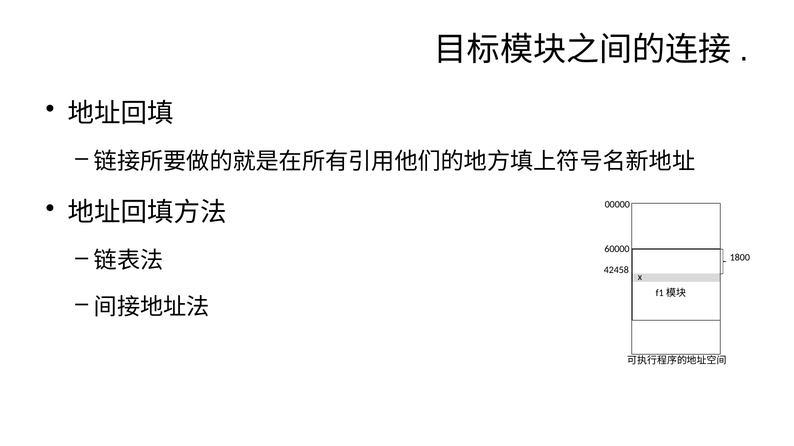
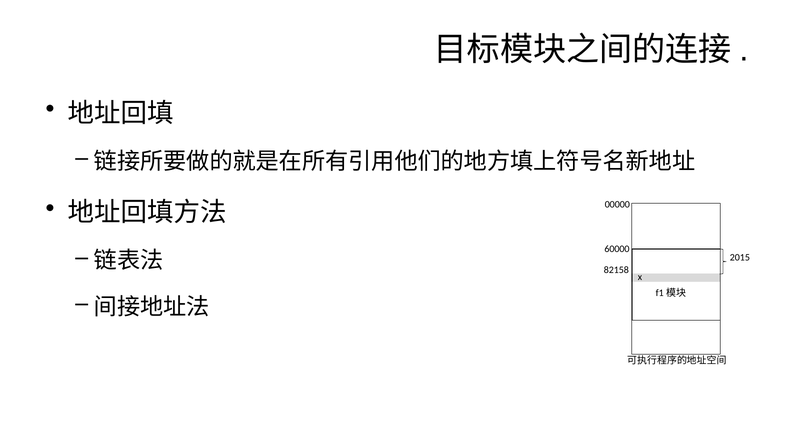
1800: 1800 -> 2015
42458: 42458 -> 82158
